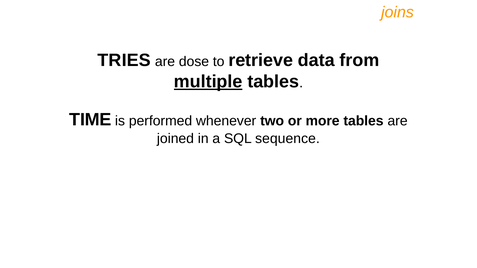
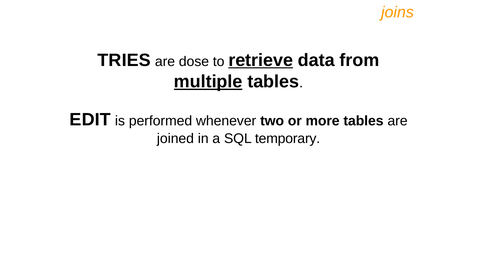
retrieve underline: none -> present
TIME: TIME -> EDIT
sequence: sequence -> temporary
